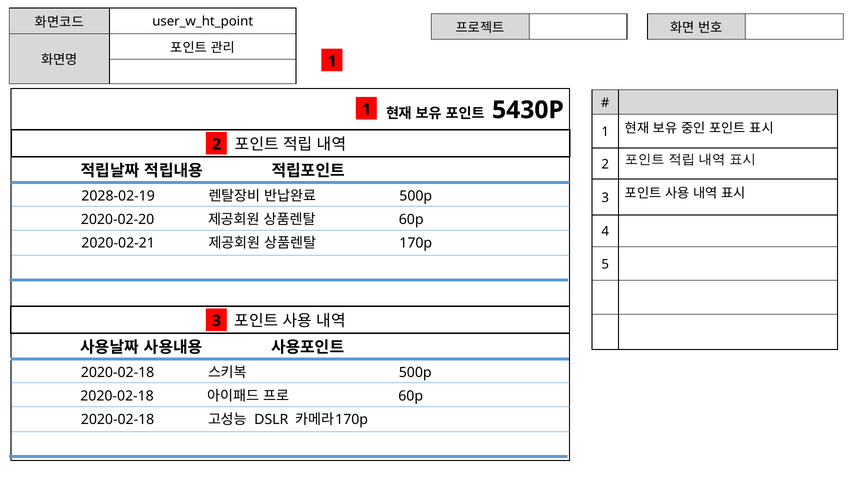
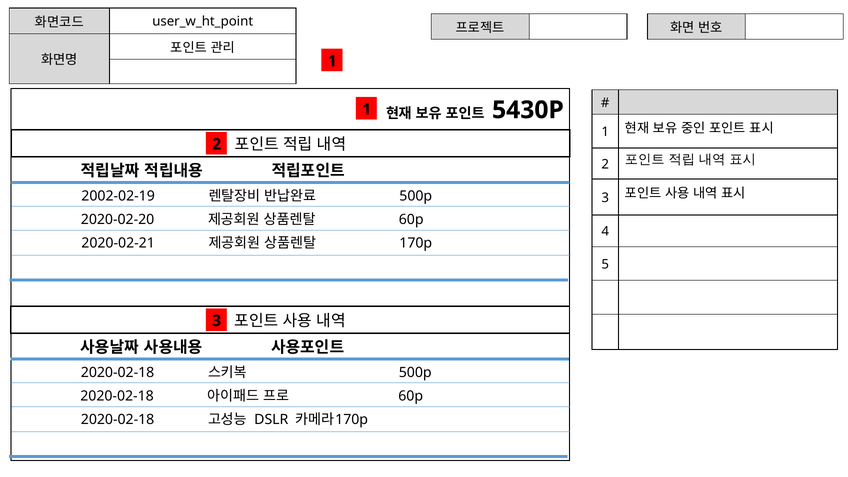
2028-02-19: 2028-02-19 -> 2002-02-19
